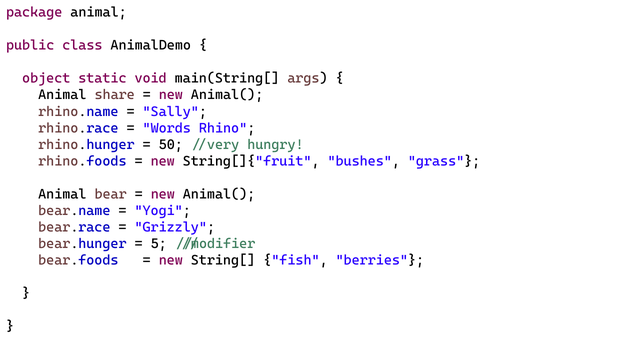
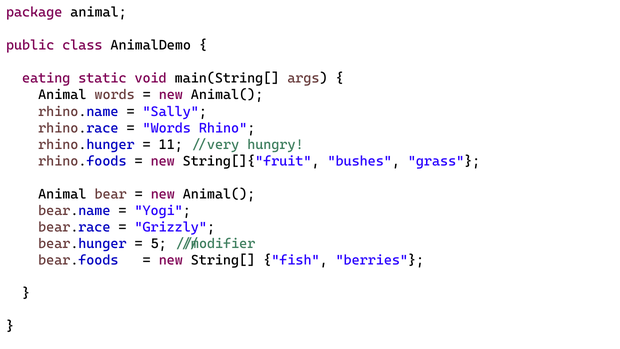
object: object -> eating
Animal share: share -> words
50: 50 -> 11
